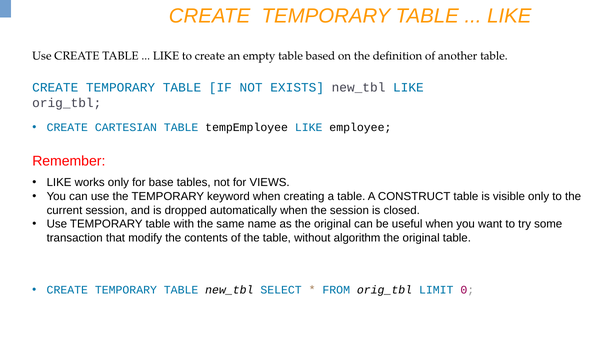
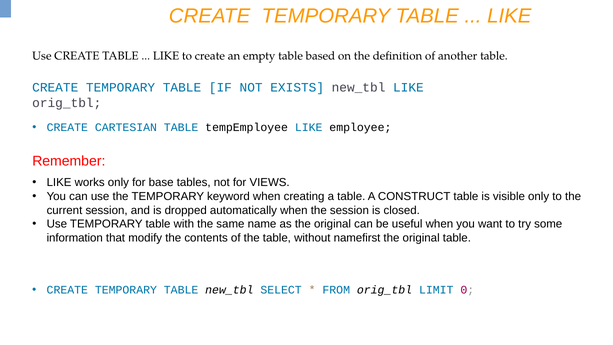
transaction: transaction -> information
algorithm: algorithm -> namefirst
